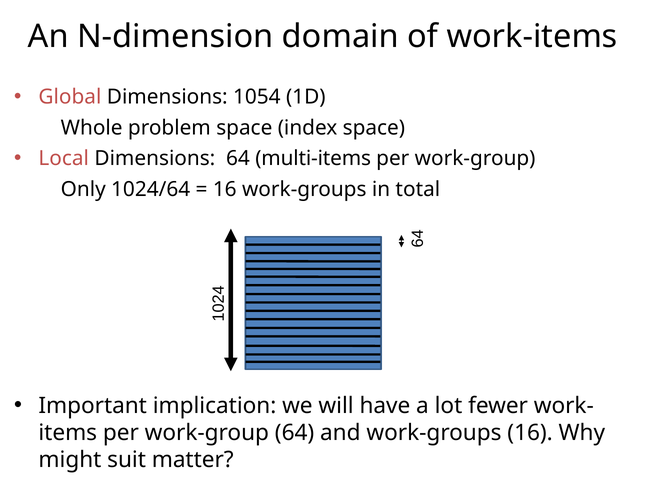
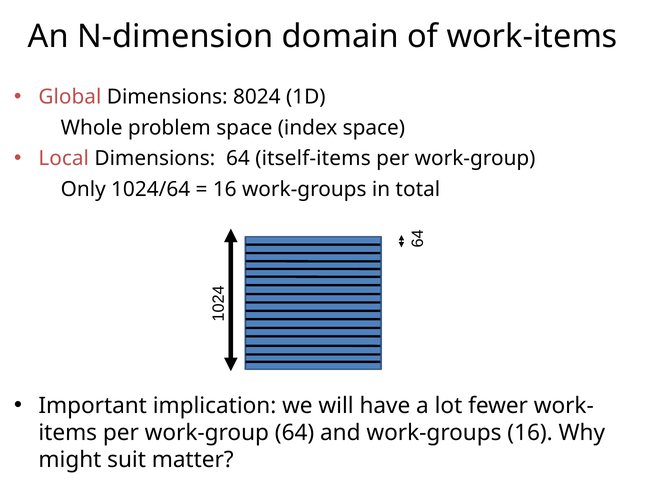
1054: 1054 -> 8024
multi-items: multi-items -> itself-items
